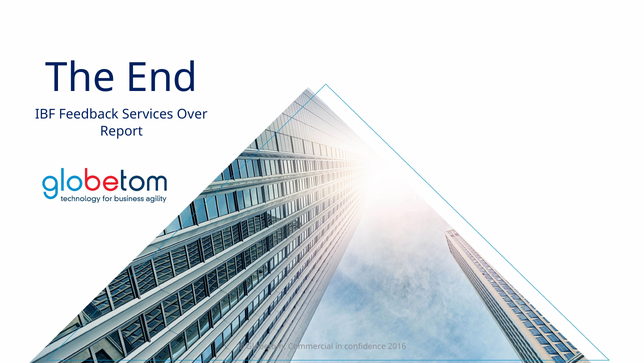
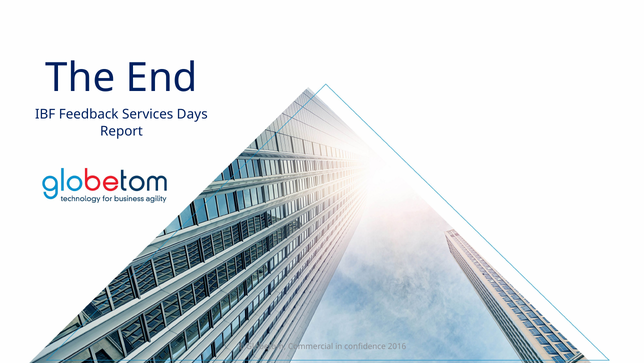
Over: Over -> Days
